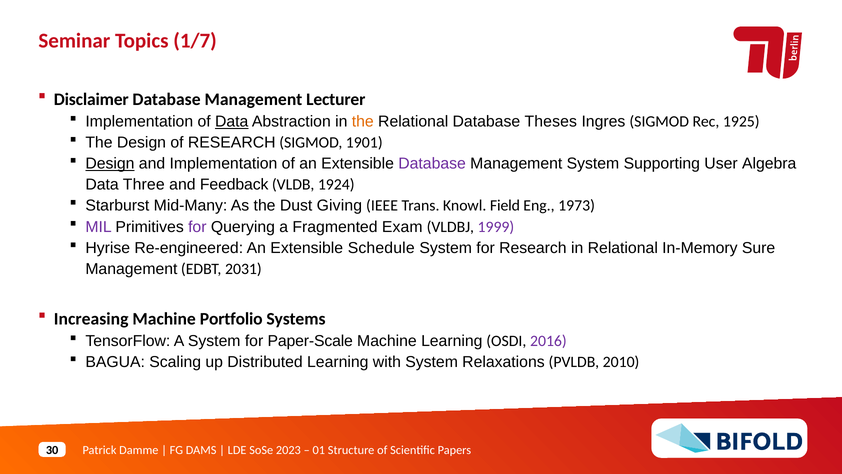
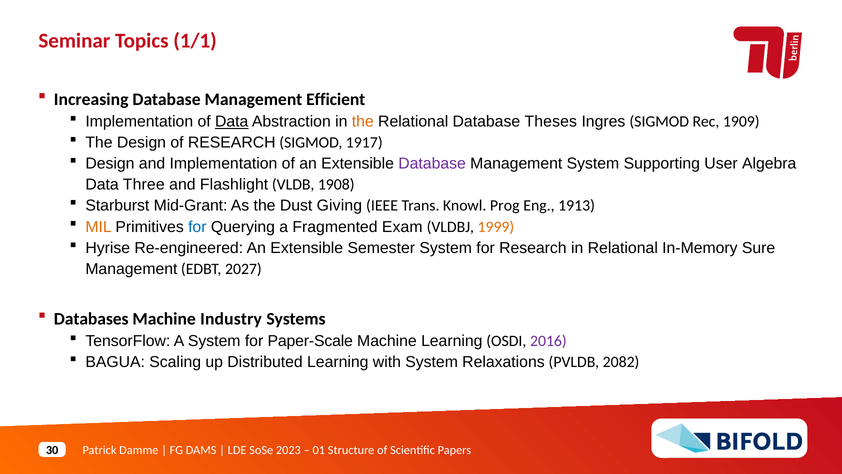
1/7: 1/7 -> 1/1
Disclaimer: Disclaimer -> Increasing
Lecturer: Lecturer -> Efficient
1925: 1925 -> 1909
1901: 1901 -> 1917
Design at (110, 164) underline: present -> none
Feedback: Feedback -> Flashlight
1924: 1924 -> 1908
Mid-Many: Mid-Many -> Mid-Grant
Field: Field -> Prog
1973: 1973 -> 1913
MIL colour: purple -> orange
for at (197, 227) colour: purple -> blue
1999 colour: purple -> orange
Schedule: Schedule -> Semester
2031: 2031 -> 2027
Increasing: Increasing -> Databases
Portfolio: Portfolio -> Industry
2010: 2010 -> 2082
